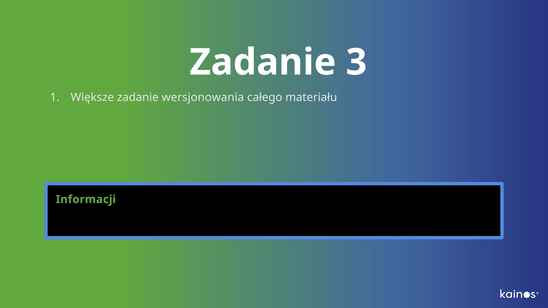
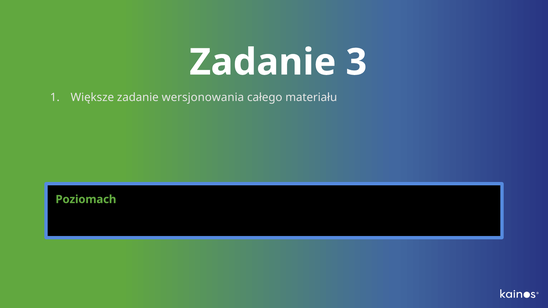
Informacji: Informacji -> Poziomach
